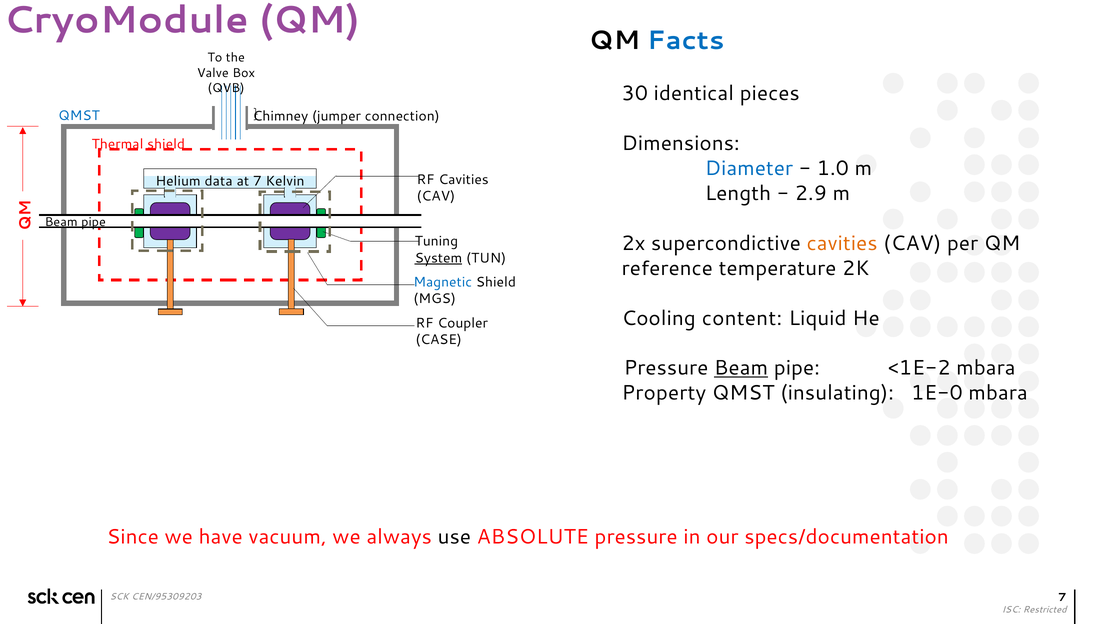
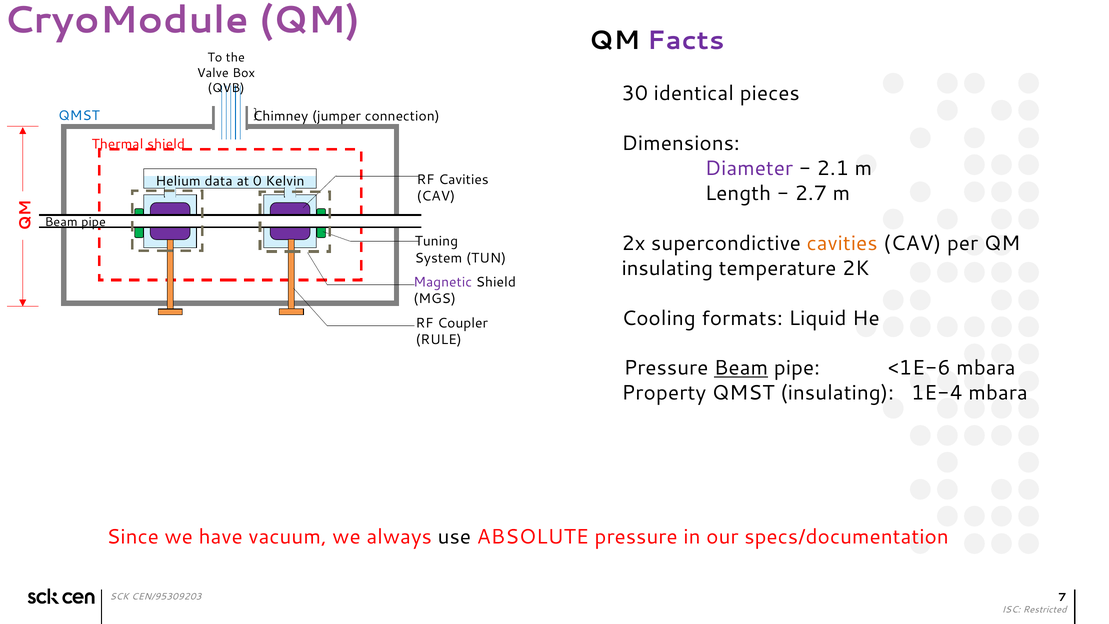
Facts colour: blue -> purple
Diameter colour: blue -> purple
1.0: 1.0 -> 2.1
at 7: 7 -> 0
2.9: 2.9 -> 2.7
System underline: present -> none
reference at (667, 268): reference -> insulating
Magnetic colour: blue -> purple
content: content -> formats
CASE: CASE -> RULE
<1E-2: <1E-2 -> <1E-6
1E-0: 1E-0 -> 1E-4
